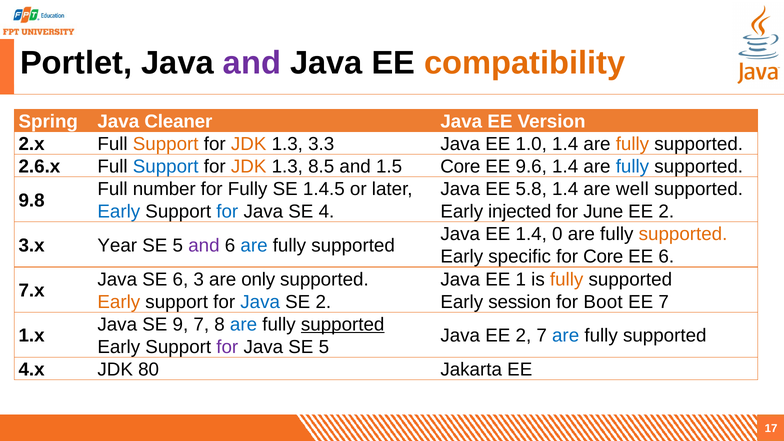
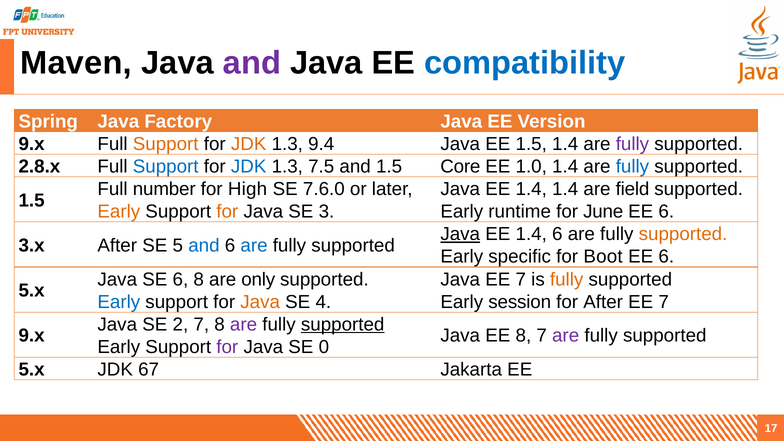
Portlet: Portlet -> Maven
compatibility colour: orange -> blue
Cleaner: Cleaner -> Factory
2.x at (32, 144): 2.x -> 9.x
3.3: 3.3 -> 9.4
EE 1.0: 1.0 -> 1.5
fully at (632, 144) colour: orange -> purple
2.6.x: 2.6.x -> 2.8.x
JDK at (249, 166) colour: orange -> blue
8.5: 8.5 -> 7.5
9.6: 9.6 -> 1.0
for Fully: Fully -> High
1.4.5: 1.4.5 -> 7.6.0
5.8 at (531, 189): 5.8 -> 1.4
well: well -> field
9.8 at (32, 200): 9.8 -> 1.5
Early at (119, 212) colour: blue -> orange
for at (227, 212) colour: blue -> orange
4: 4 -> 3
injected: injected -> runtime
2 at (666, 212): 2 -> 6
Java at (460, 234) underline: none -> present
1.4 0: 0 -> 6
3.x Year: Year -> After
and at (204, 245) colour: purple -> blue
for Core: Core -> Boot
6 3: 3 -> 8
Java EE 1: 1 -> 7
7.x at (32, 291): 7.x -> 5.x
Early at (119, 302) colour: orange -> blue
Java at (260, 302) colour: blue -> orange
SE 2: 2 -> 4
for Boot: Boot -> After
9: 9 -> 2
are at (244, 324) colour: blue -> purple
1.x at (32, 336): 1.x -> 9.x
Java EE 2: 2 -> 8
are at (566, 336) colour: blue -> purple
Java SE 5: 5 -> 0
4.x at (32, 370): 4.x -> 5.x
80: 80 -> 67
